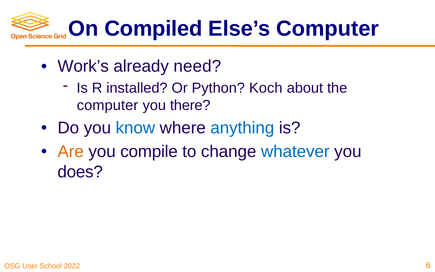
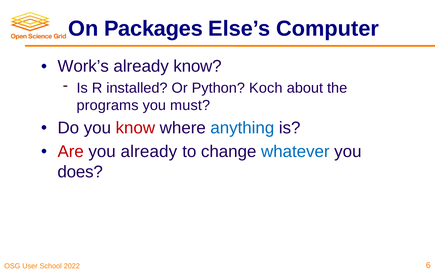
Compiled: Compiled -> Packages
already need: need -> know
computer at (108, 105): computer -> programs
there: there -> must
know at (135, 128) colour: blue -> red
Are colour: orange -> red
you compile: compile -> already
